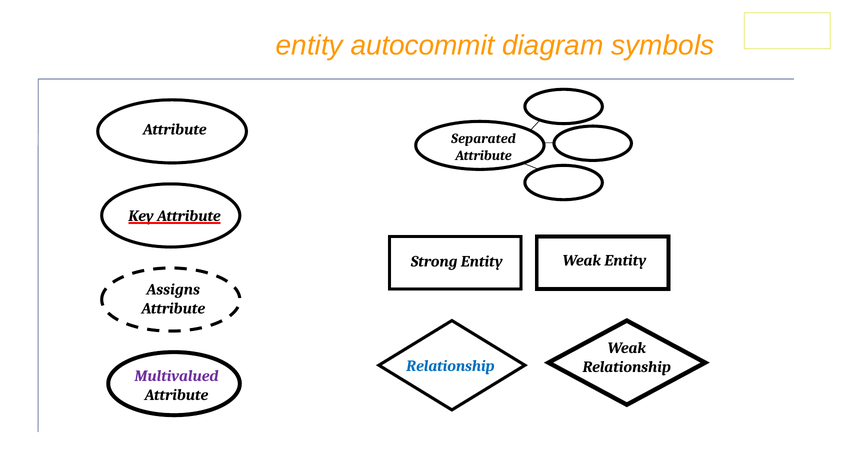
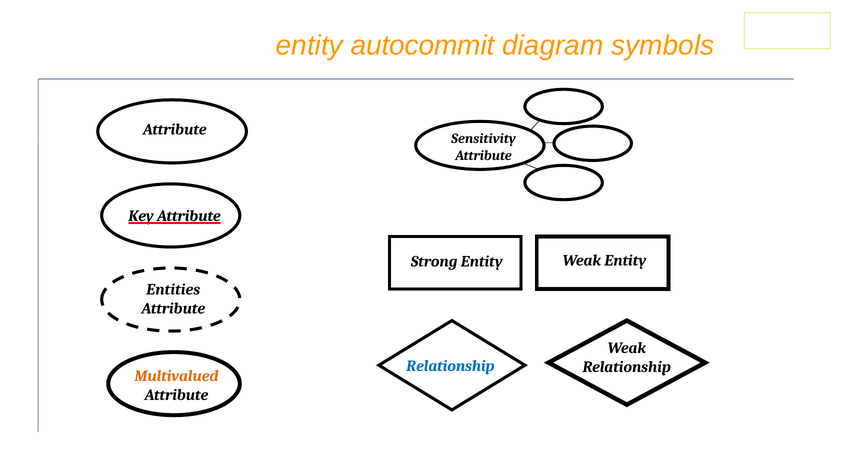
Separated: Separated -> Sensitivity
Assigns: Assigns -> Entities
Multivalued colour: purple -> orange
